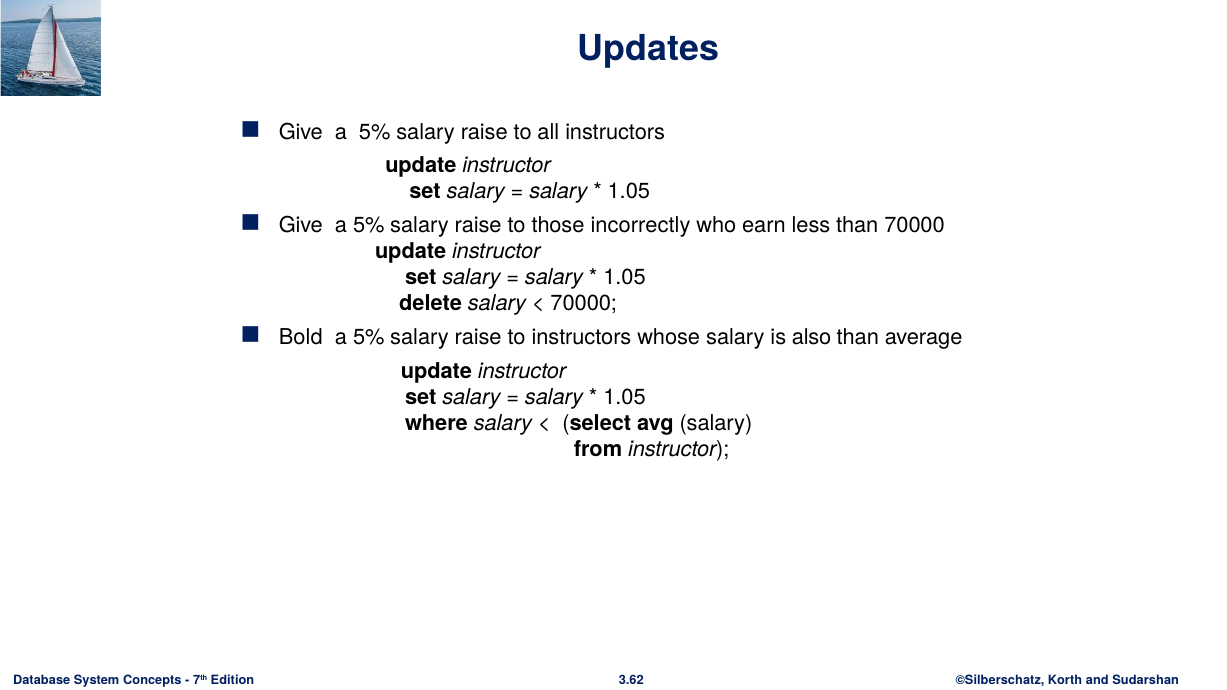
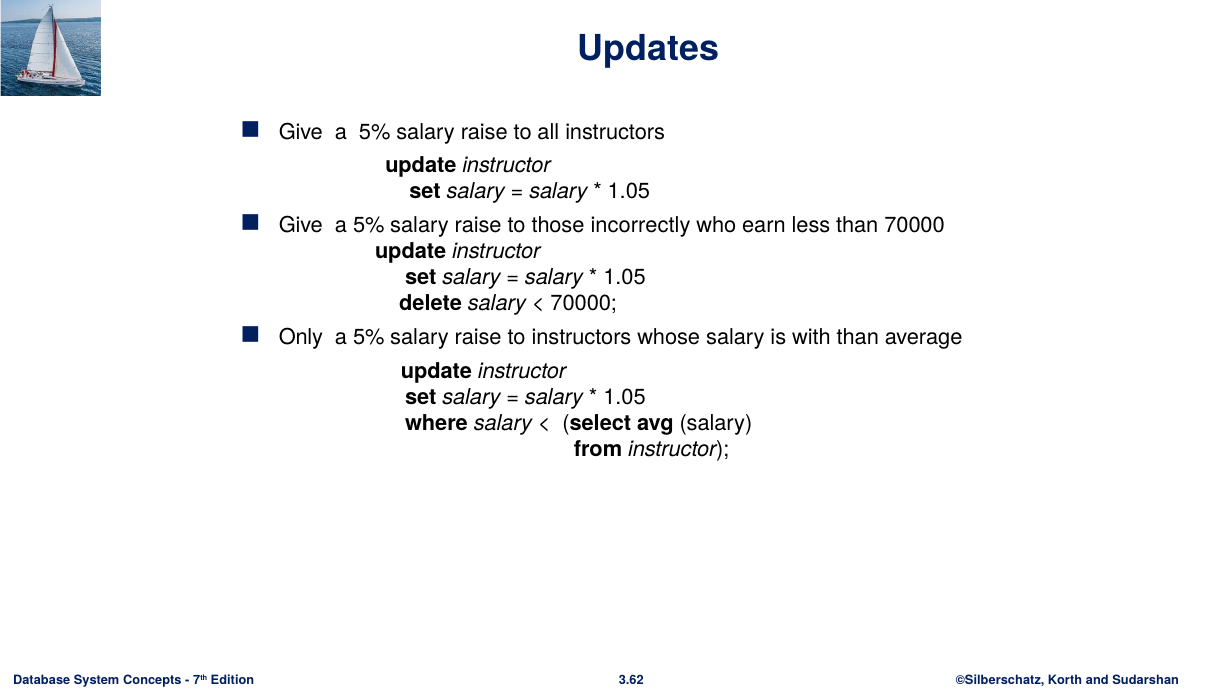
Bold: Bold -> Only
also: also -> with
